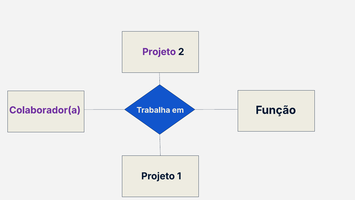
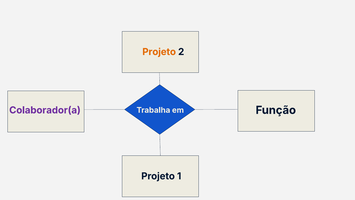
Projeto at (159, 52) colour: purple -> orange
